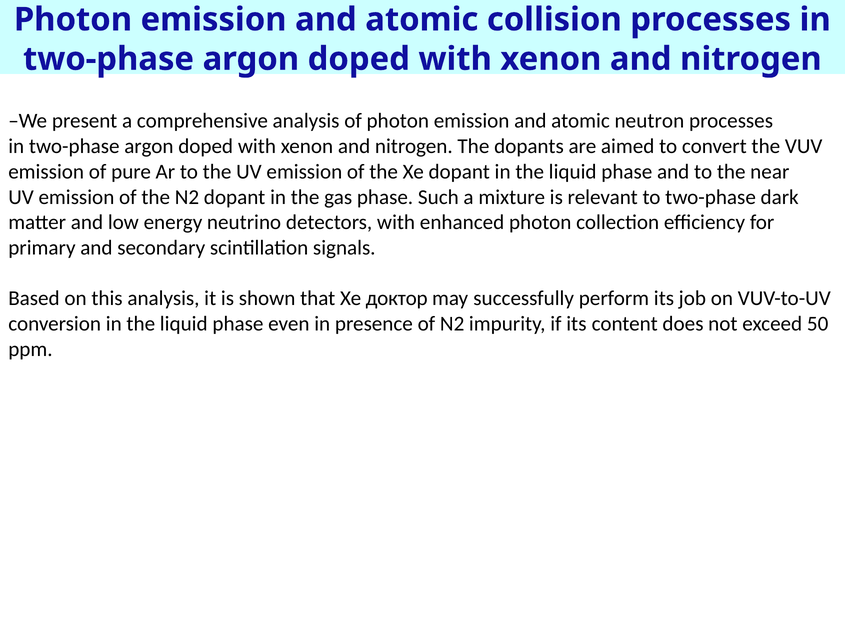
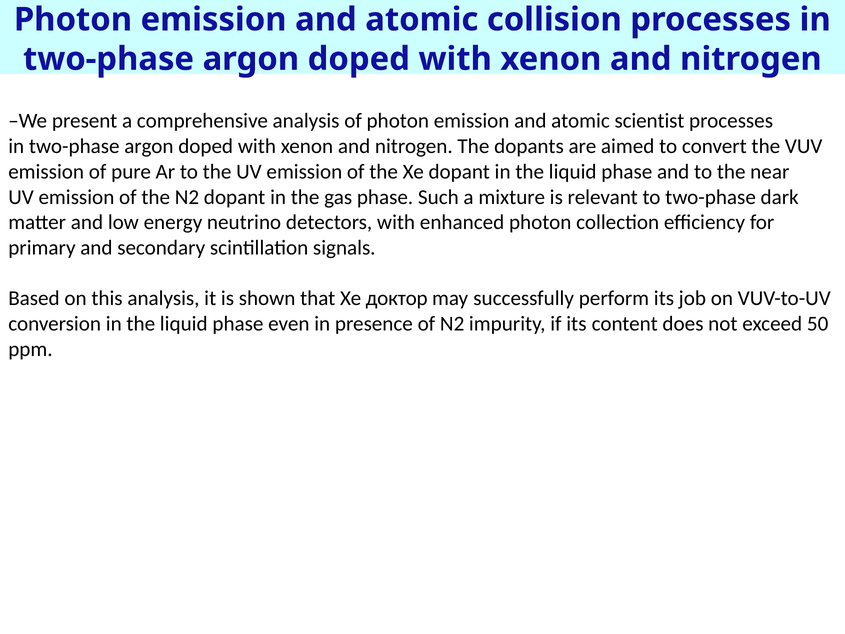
neutron: neutron -> scientist
